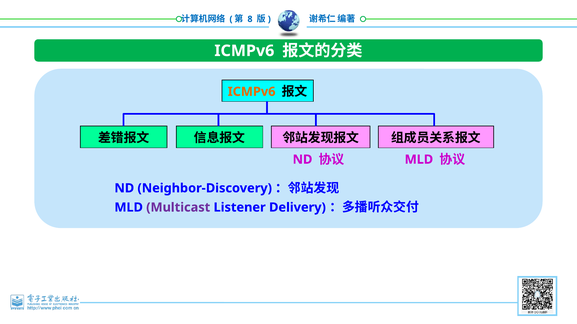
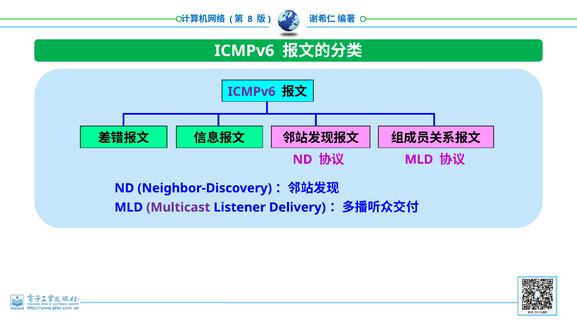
ICMPv6 at (252, 92) colour: orange -> purple
